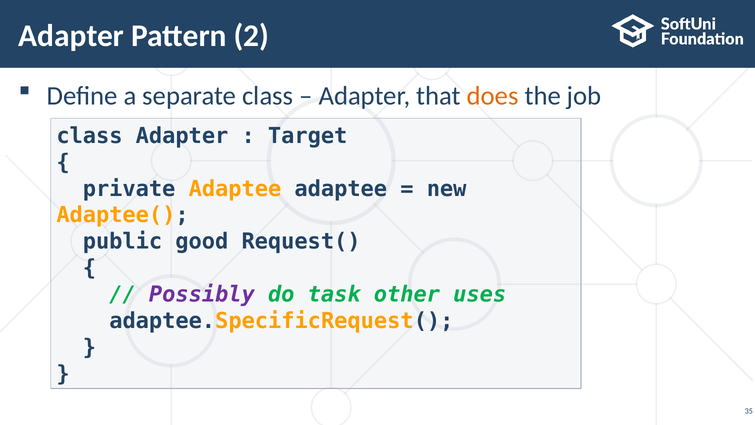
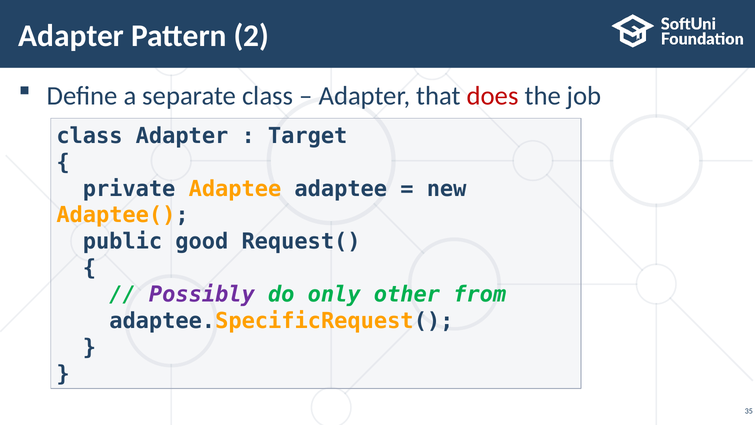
does colour: orange -> red
task: task -> only
uses: uses -> from
